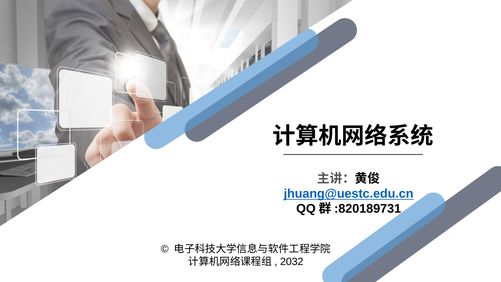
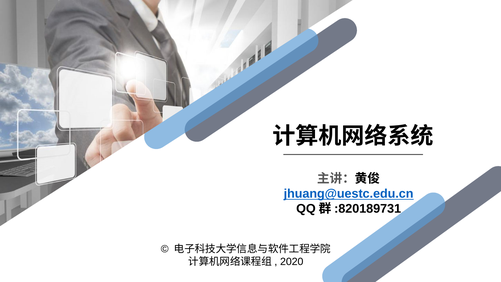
2032: 2032 -> 2020
